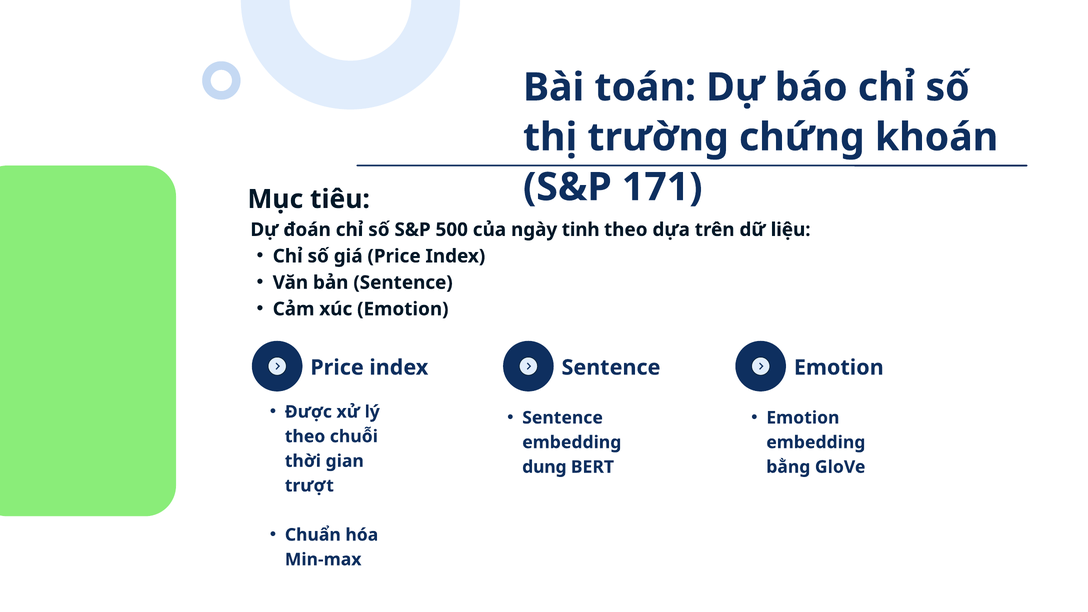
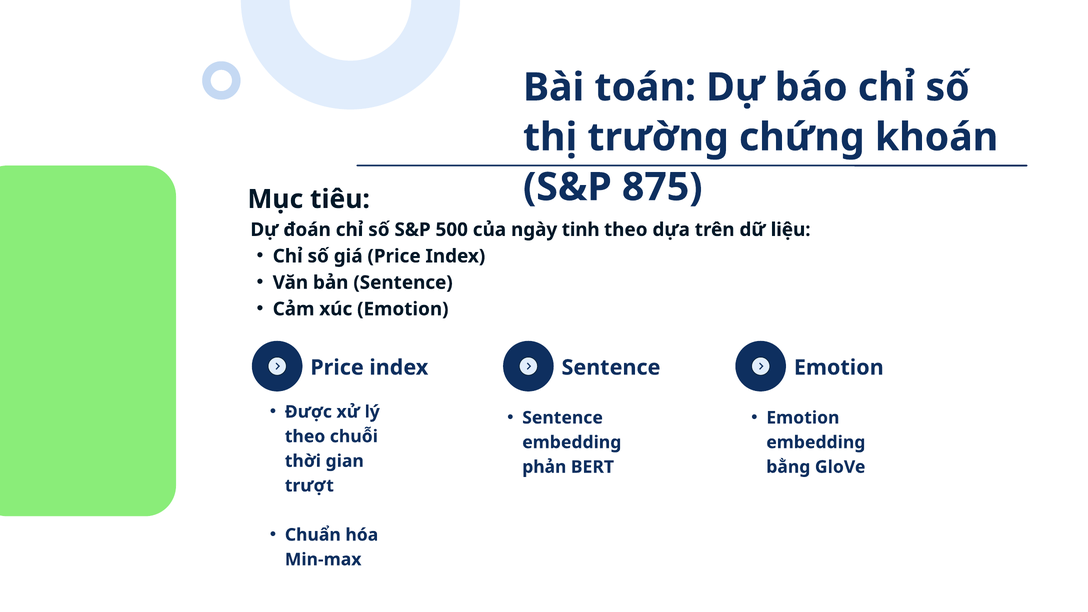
171: 171 -> 875
dung: dung -> phản
